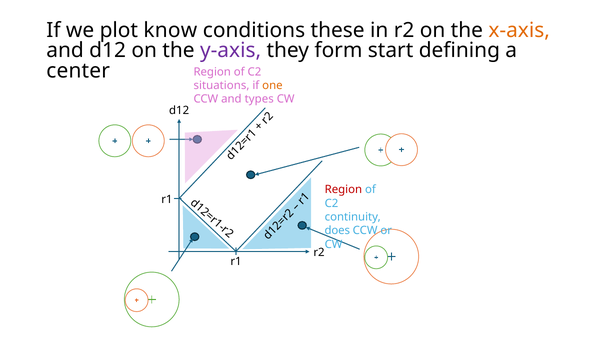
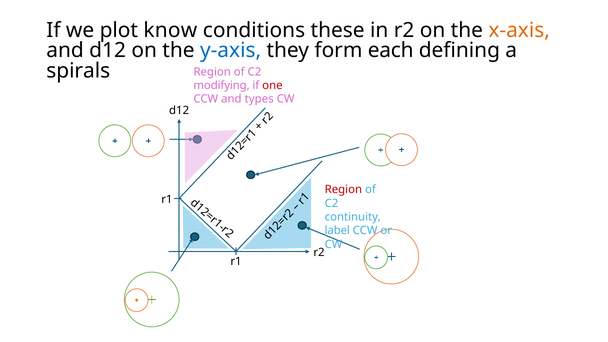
y-axis colour: purple -> blue
start: start -> each
center: center -> spirals
situations: situations -> modifying
one colour: orange -> red
does: does -> label
